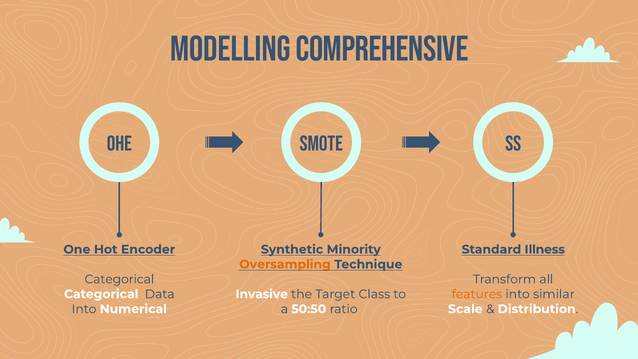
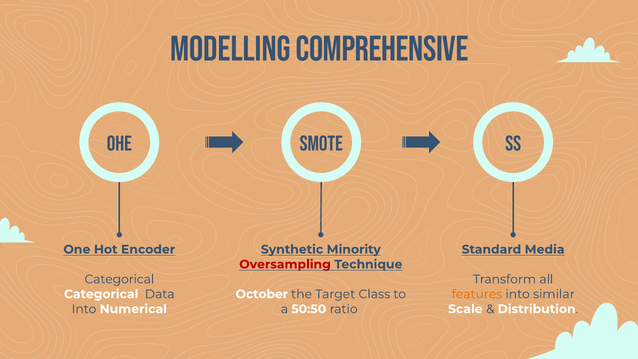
Illness: Illness -> Media
Oversampling colour: orange -> red
Invasive: Invasive -> October
